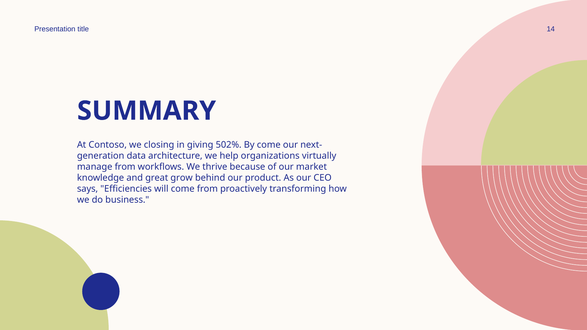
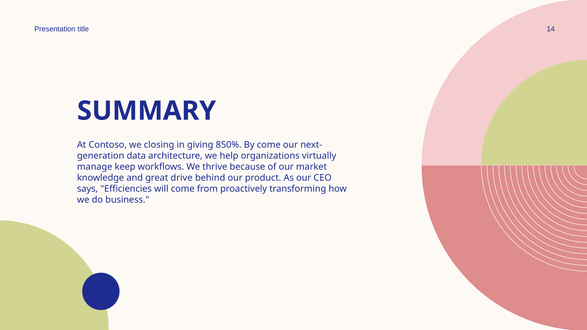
502%: 502% -> 850%
manage from: from -> keep
grow: grow -> drive
